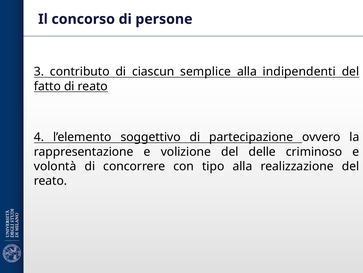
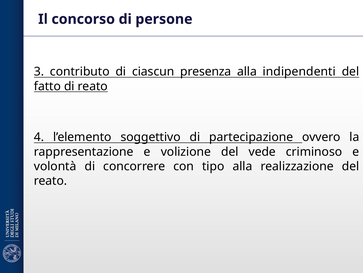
semplice: semplice -> presenza
delle: delle -> vede
